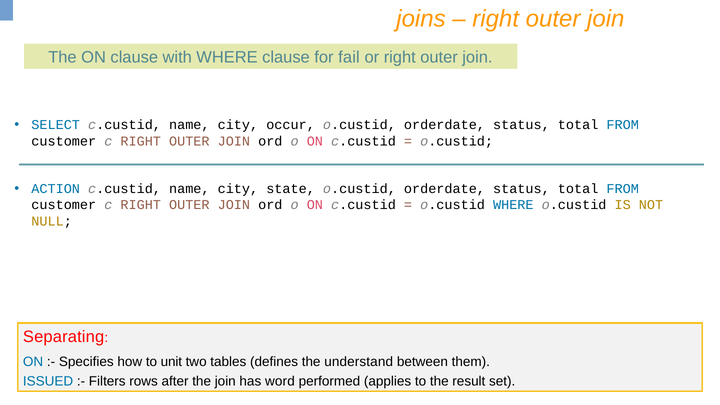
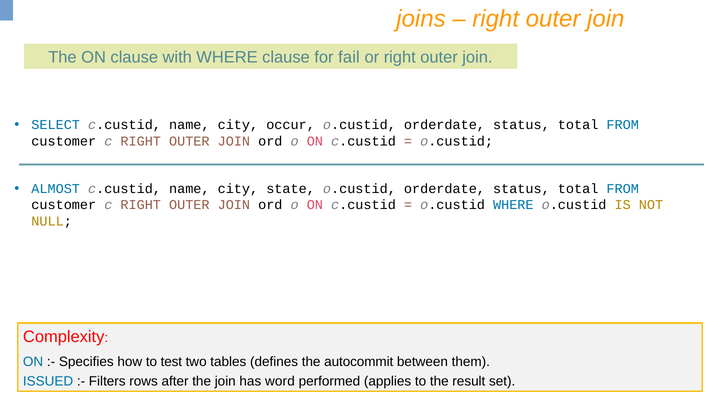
ACTION: ACTION -> ALMOST
Separating: Separating -> Complexity
unit: unit -> test
understand: understand -> autocommit
